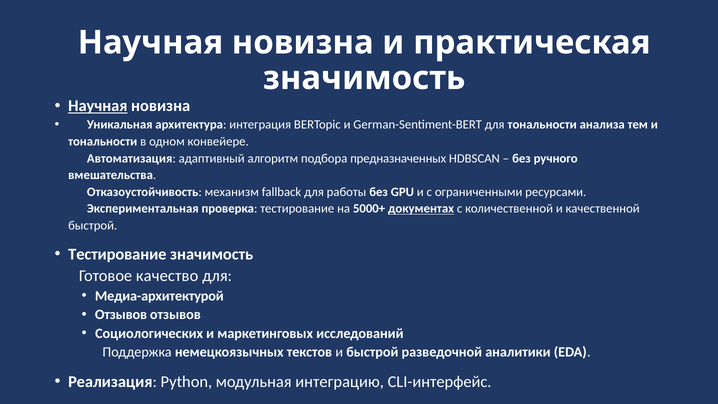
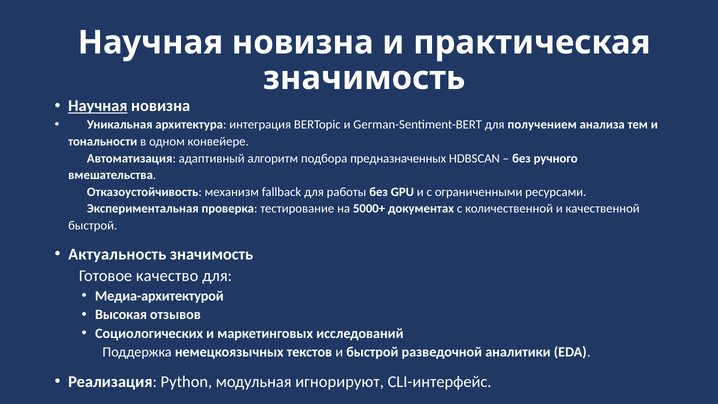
для тональности: тональности -> получением
документах underline: present -> none
Тестирование at (117, 254): Тестирование -> Актуальность
Отзывов at (121, 315): Отзывов -> Высокая
интеграцию: интеграцию -> игнорируют
